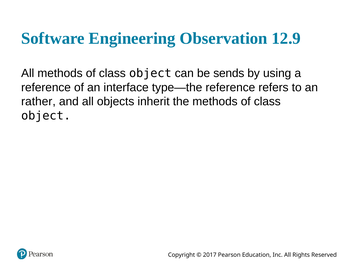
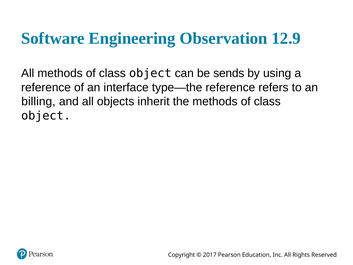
rather: rather -> billing
